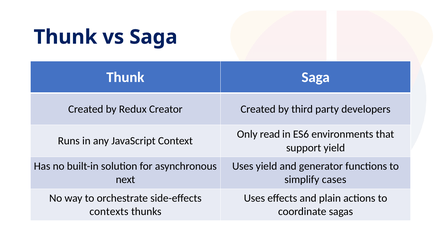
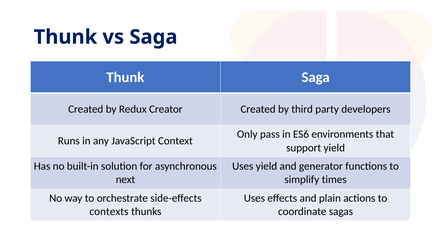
read: read -> pass
cases: cases -> times
